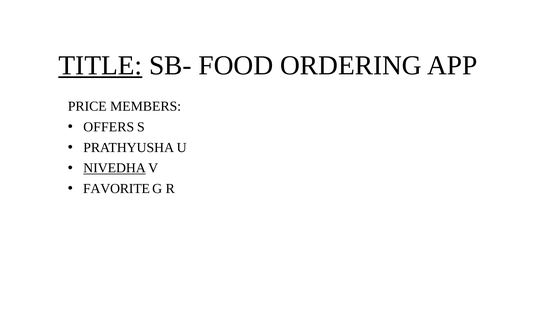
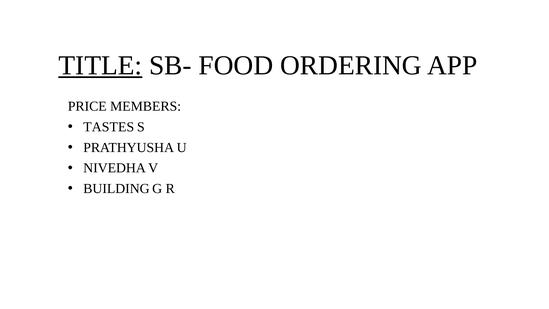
OFFERS: OFFERS -> TASTES
NIVEDHA underline: present -> none
FAVORITE: FAVORITE -> BUILDING
